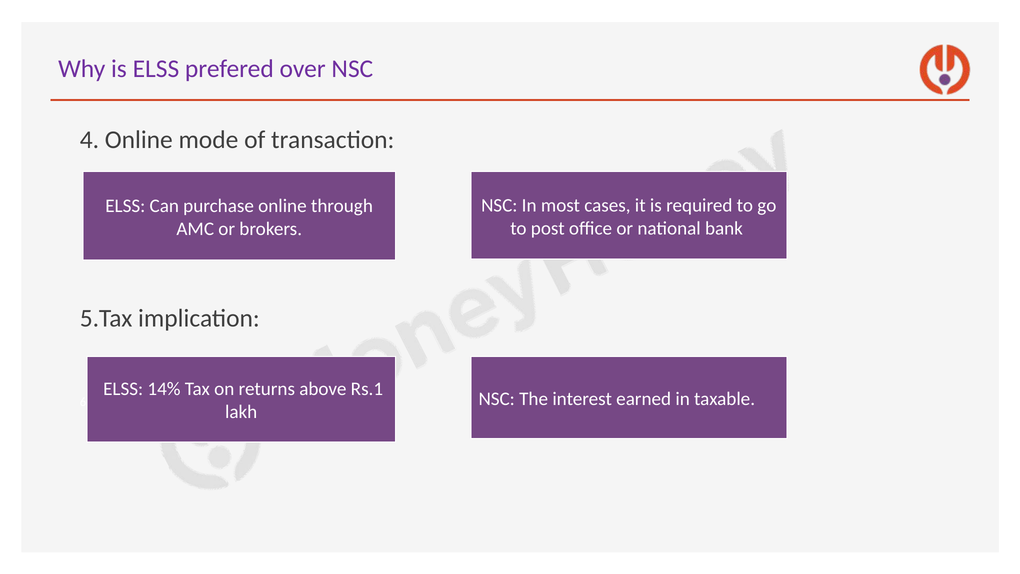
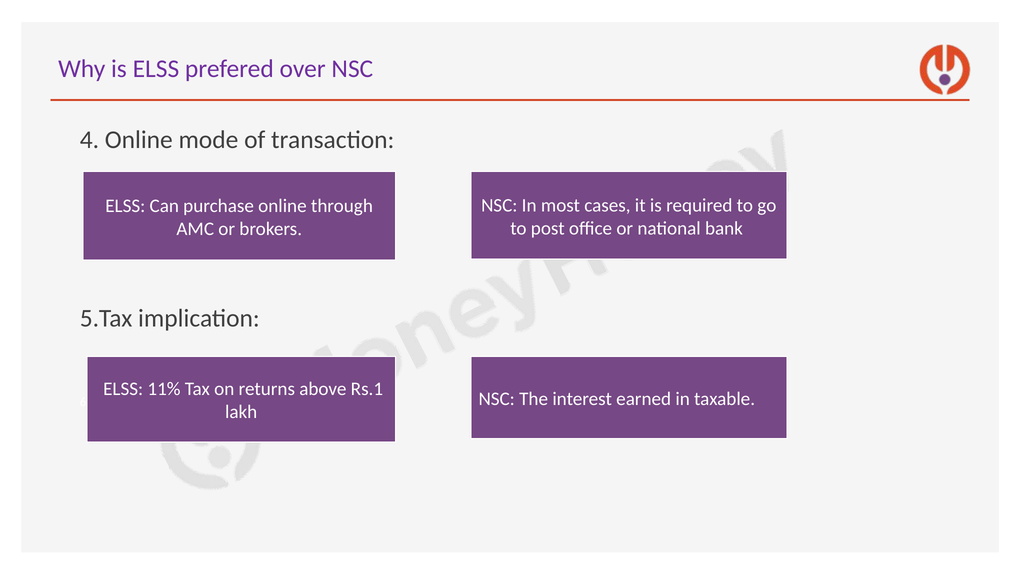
14%: 14% -> 11%
